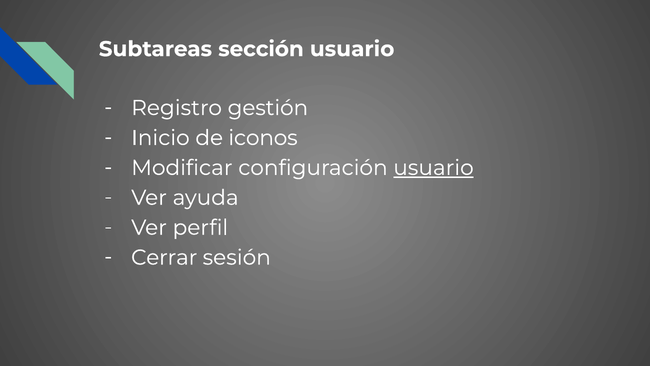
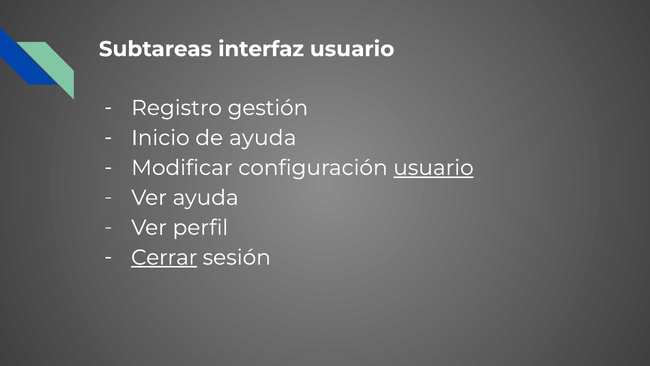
sección: sección -> interfaz
de iconos: iconos -> ayuda
Cerrar underline: none -> present
